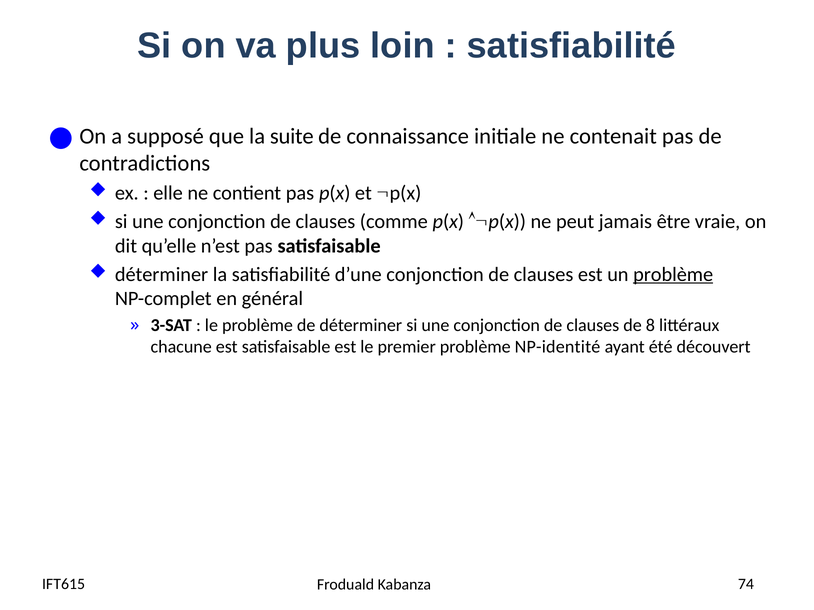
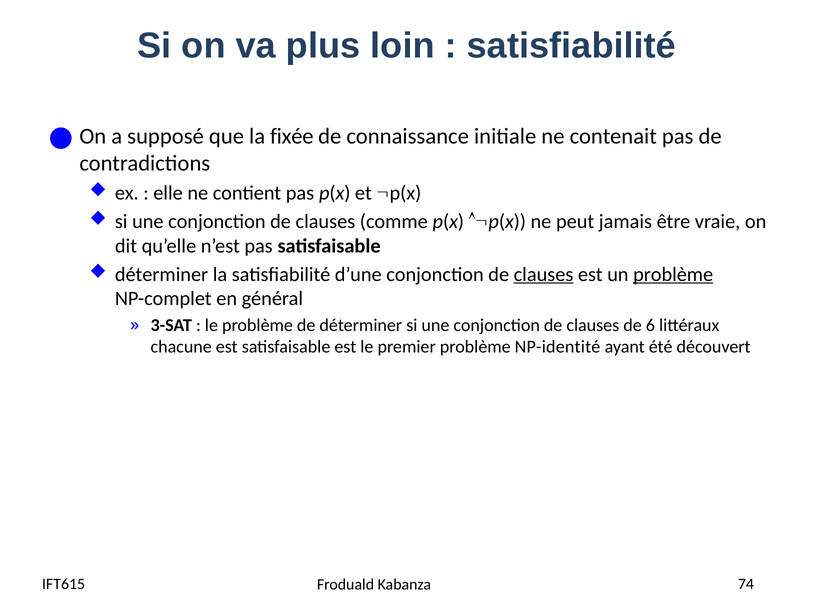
suite: suite -> fixée
clauses at (543, 275) underline: none -> present
8: 8 -> 6
